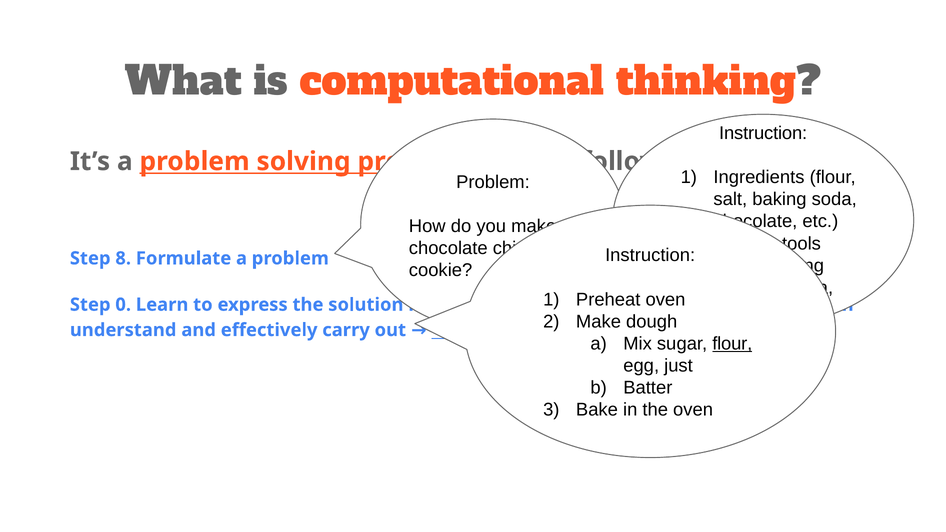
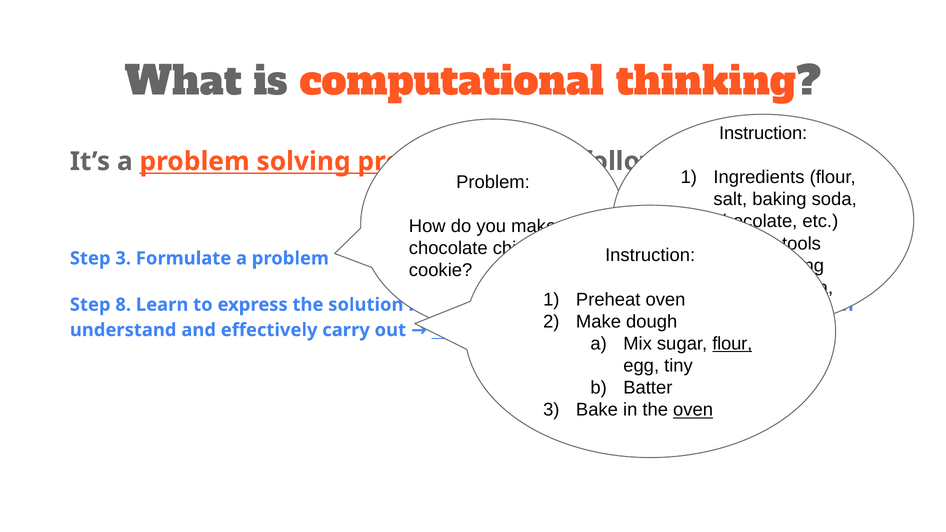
Step 8: 8 -> 3
0: 0 -> 8
just: just -> tiny
oven at (693, 410) underline: none -> present
